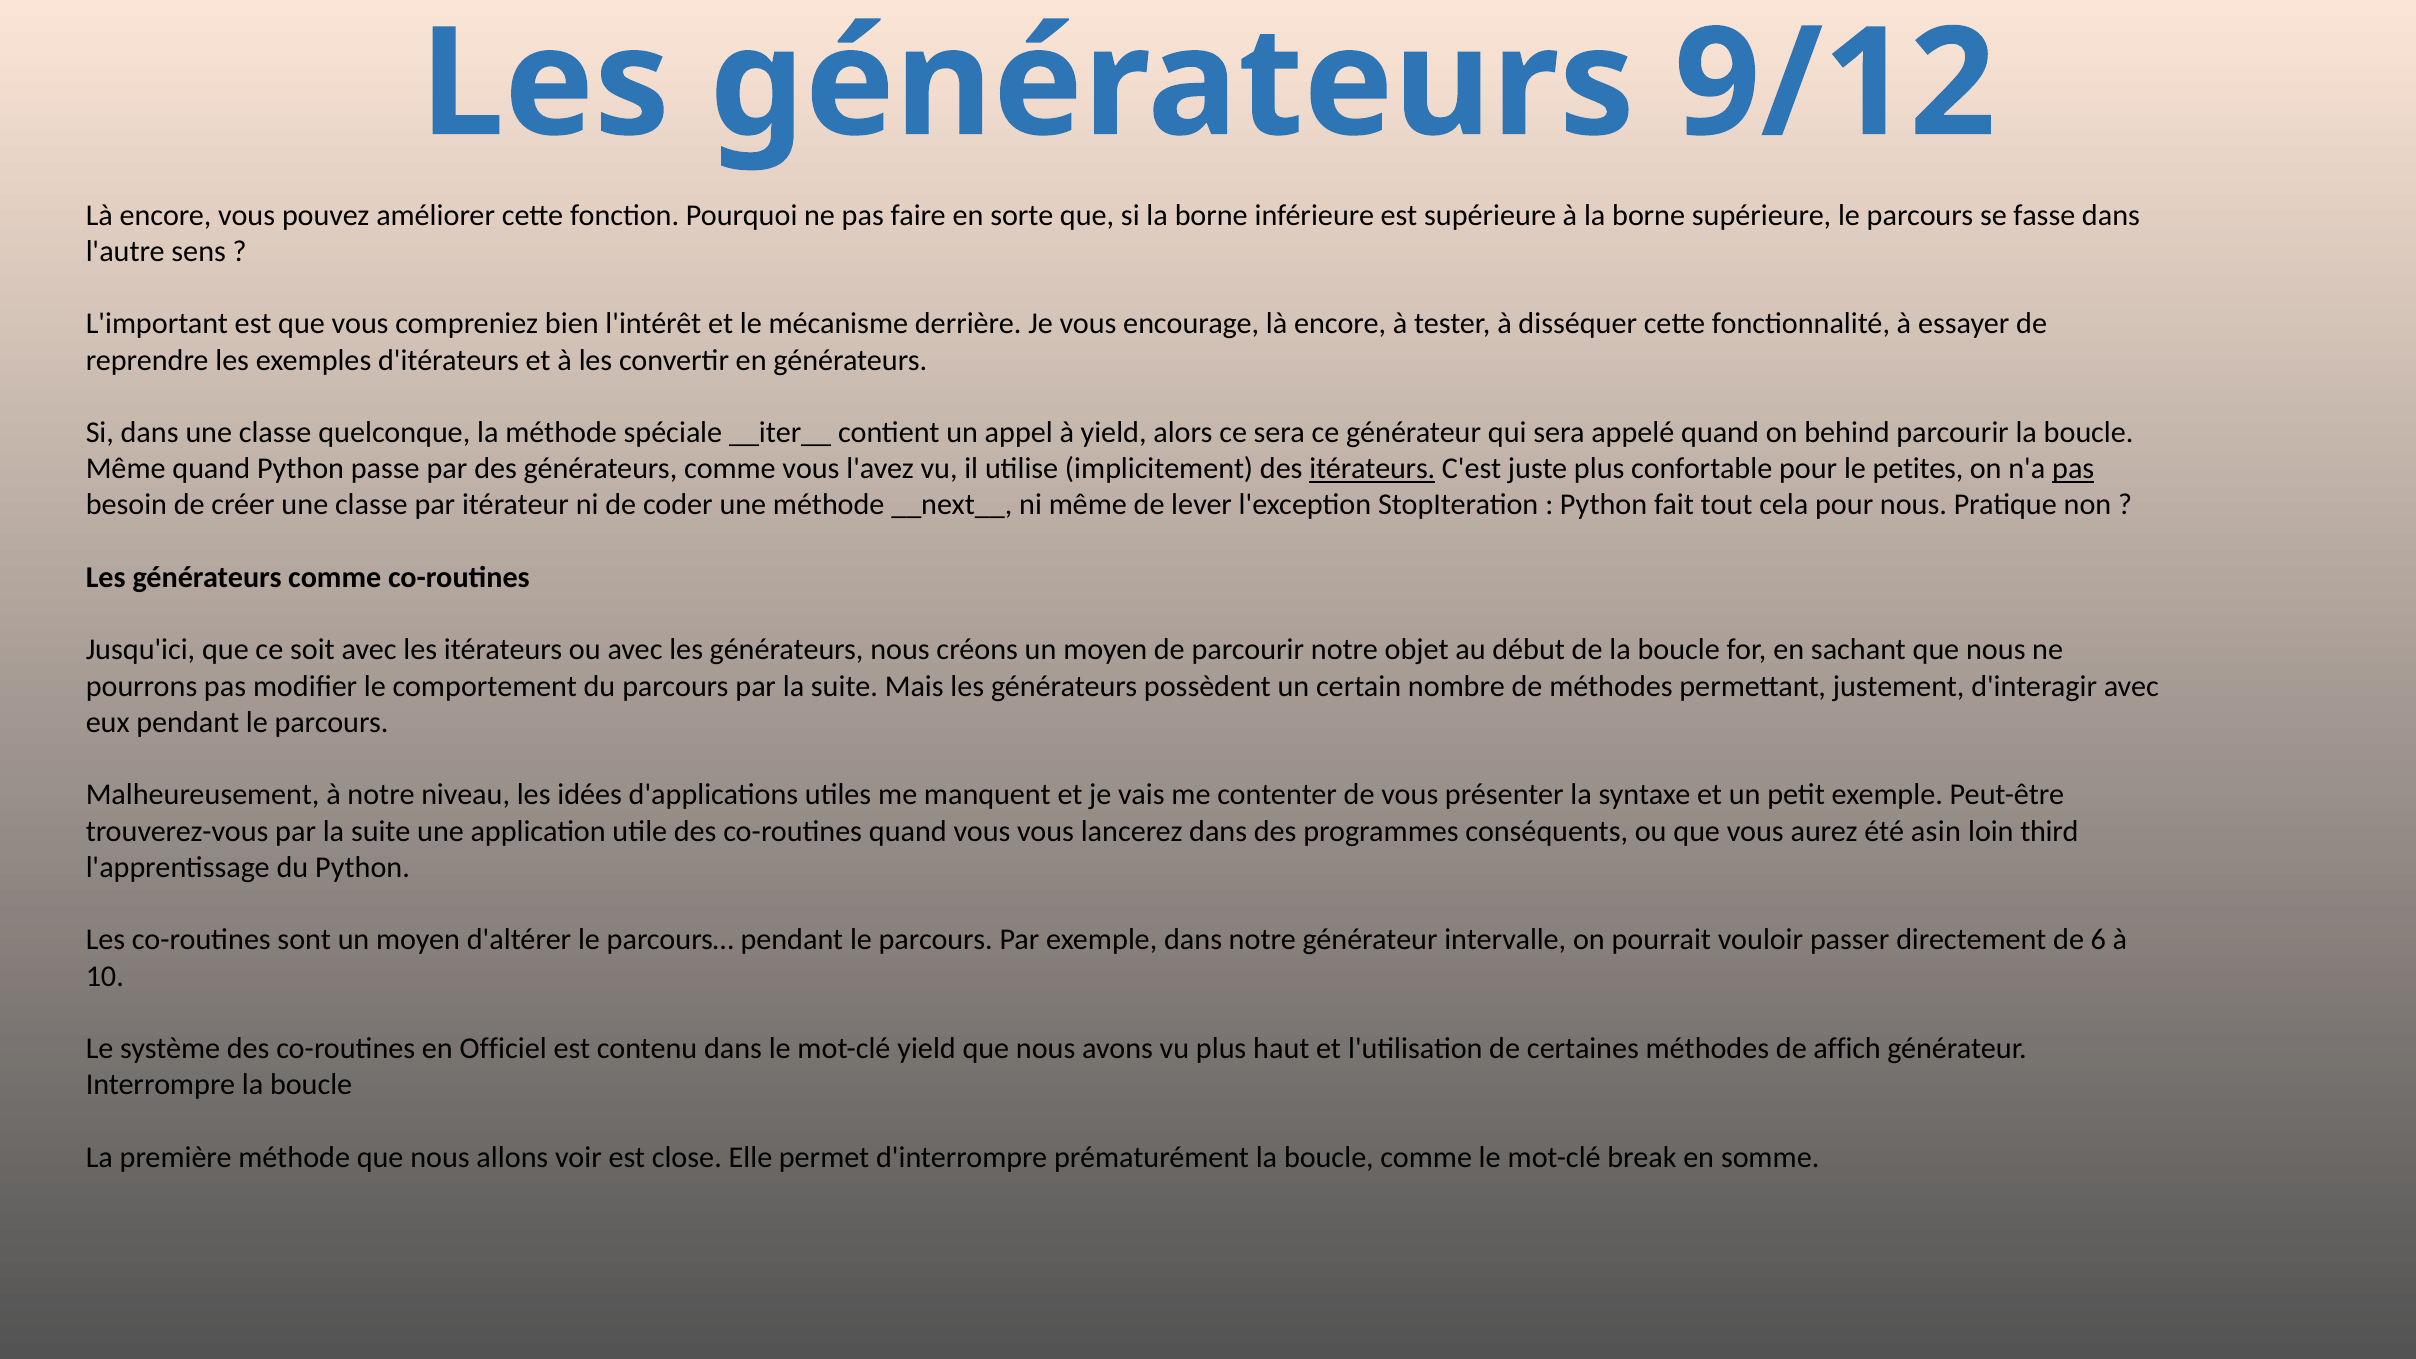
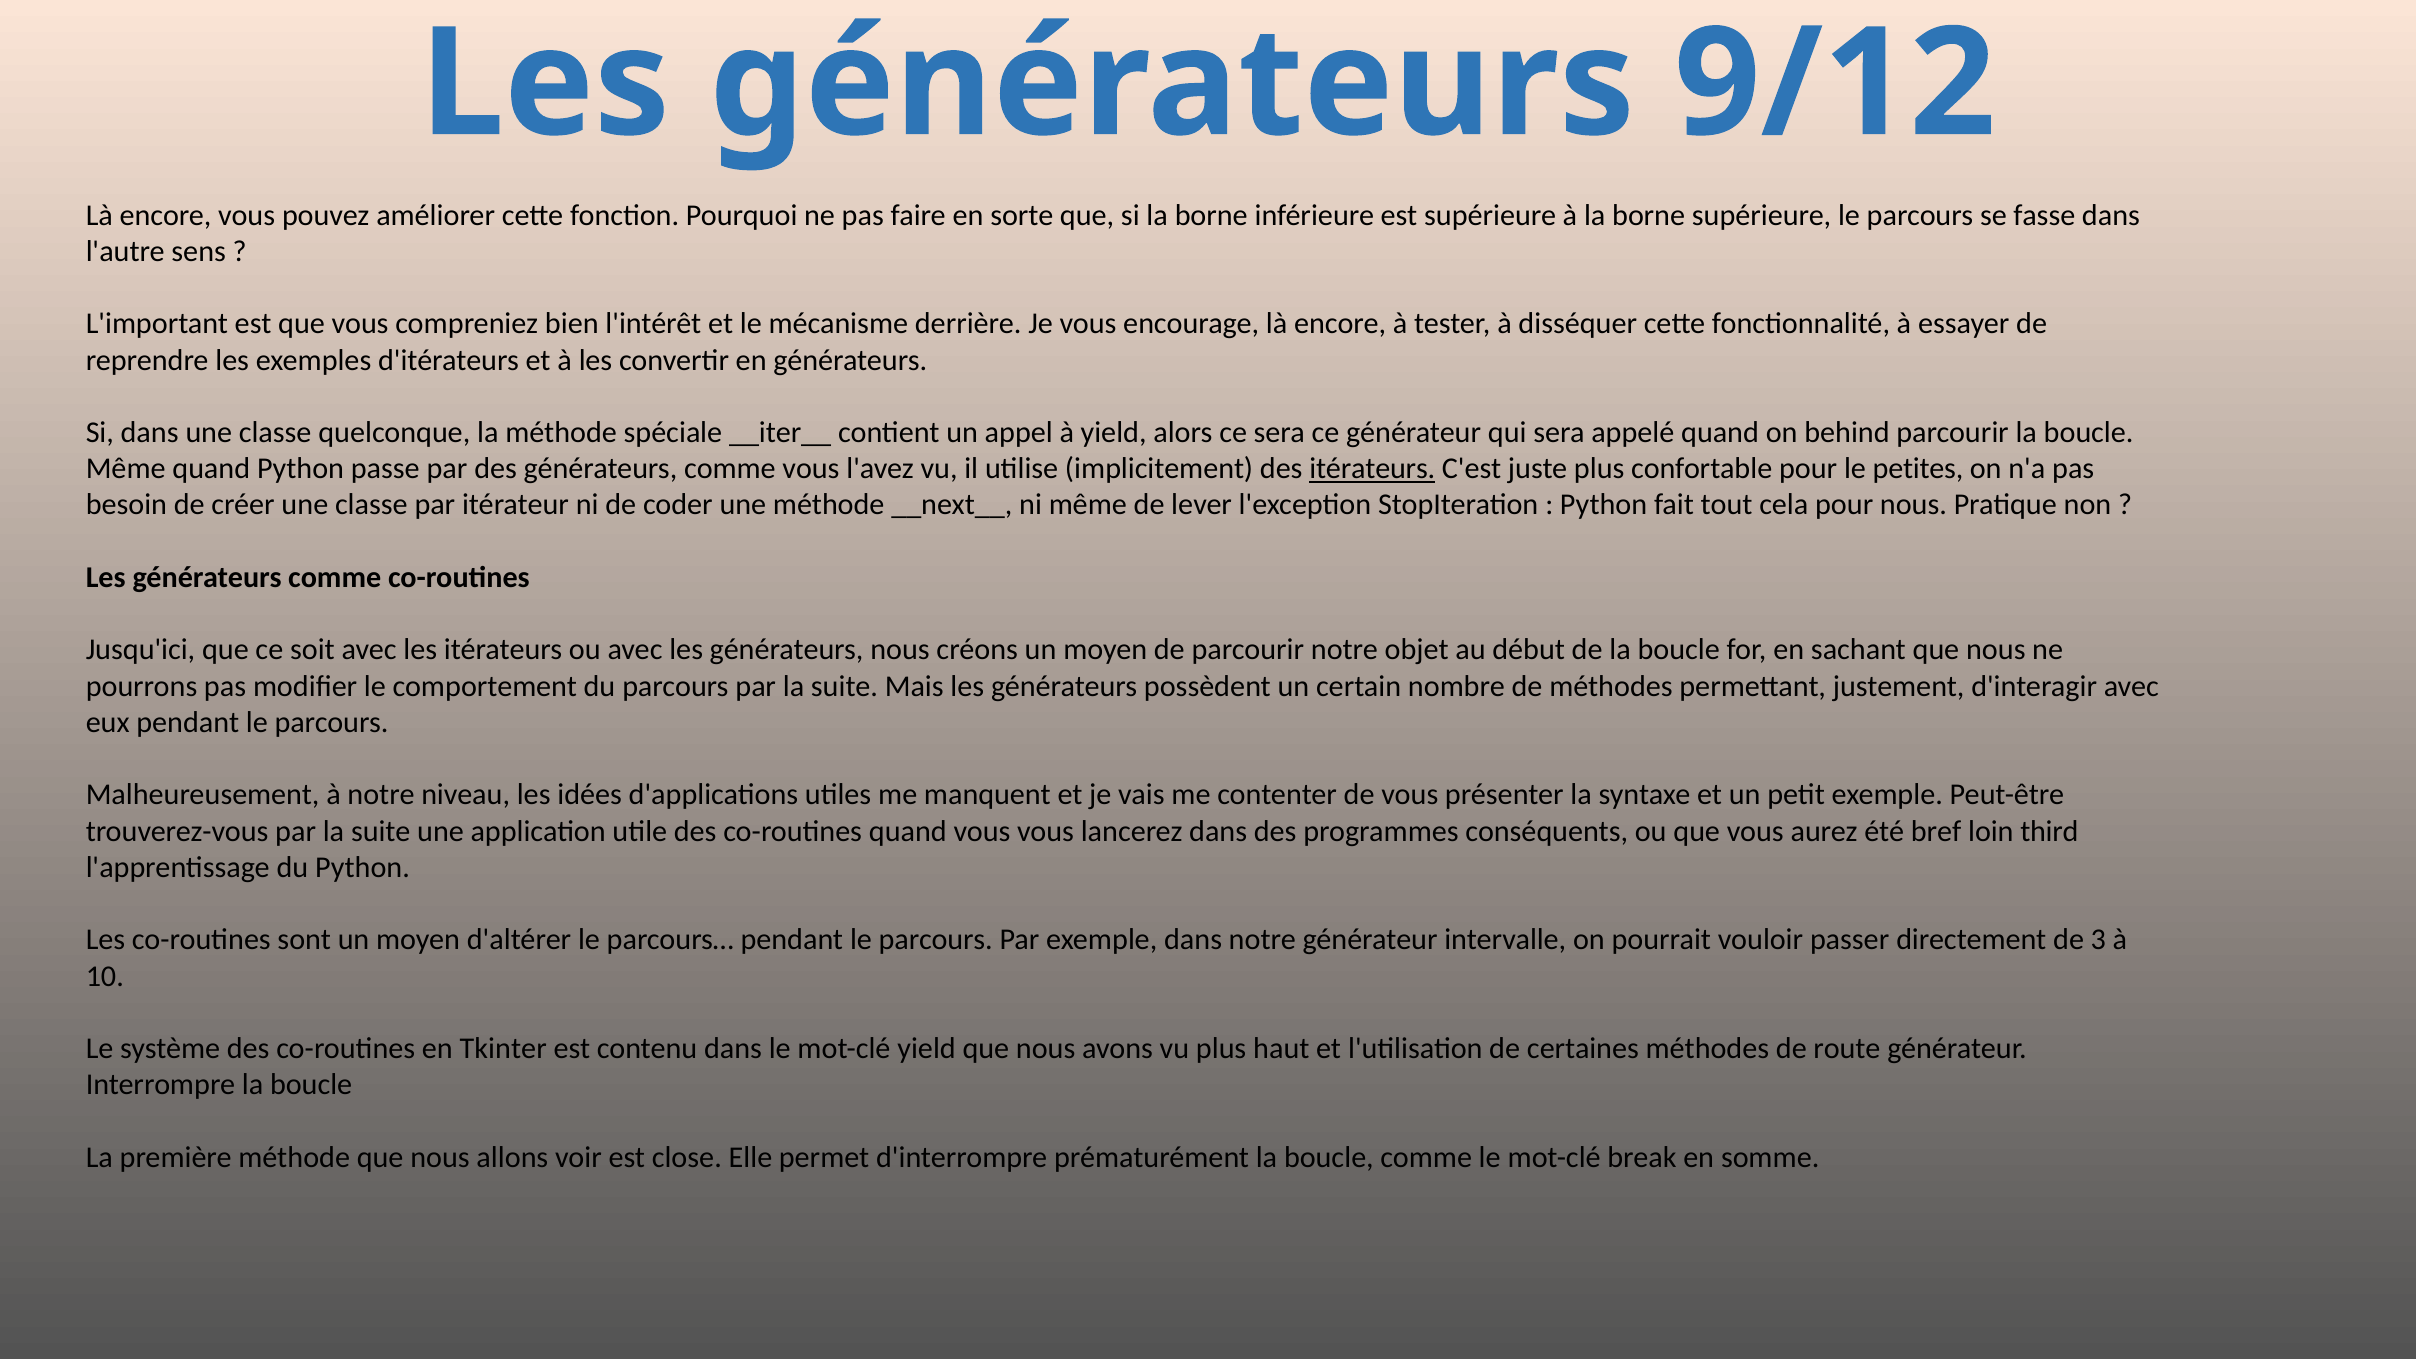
pas at (2073, 469) underline: present -> none
asin: asin -> bref
6: 6 -> 3
Officiel: Officiel -> Tkinter
affich: affich -> route
